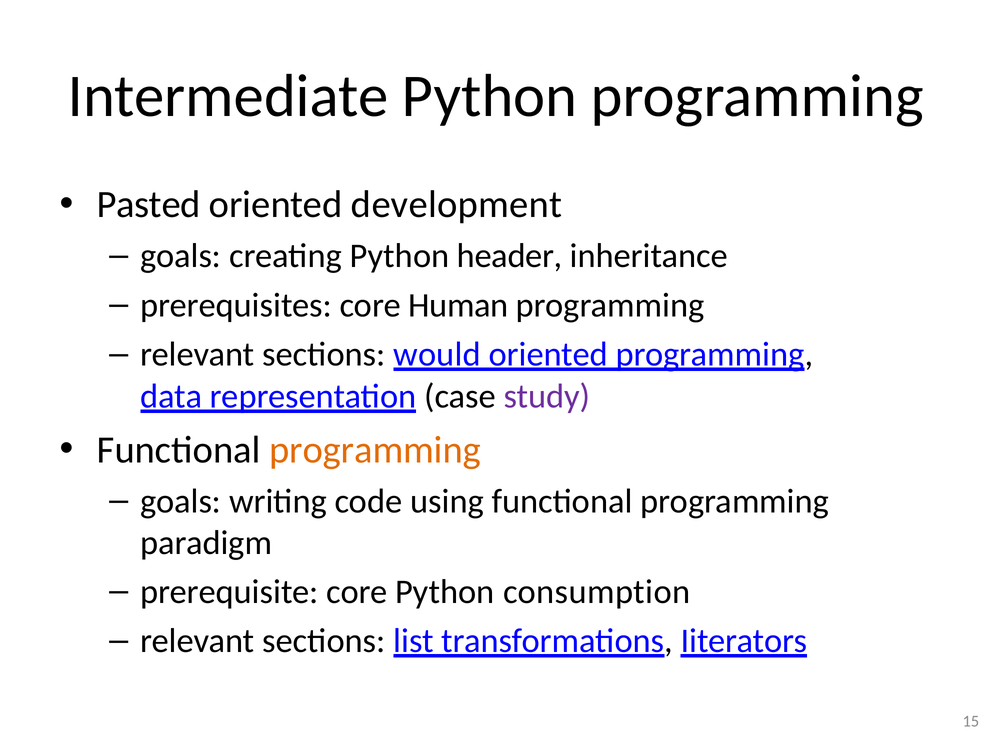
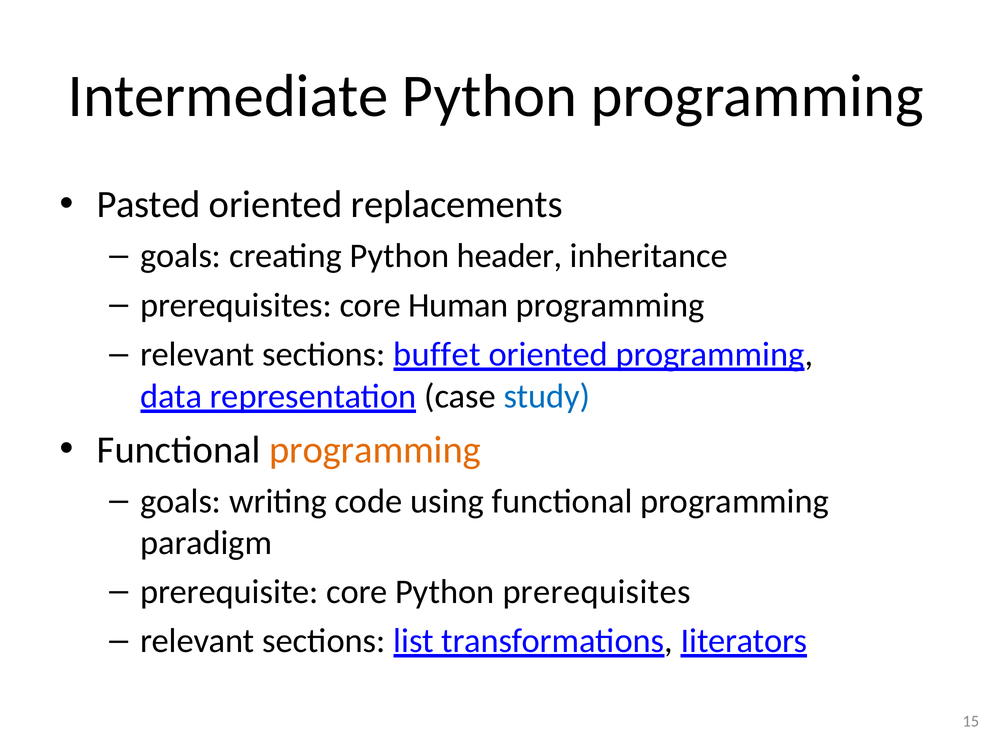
development: development -> replacements
would: would -> buffet
study colour: purple -> blue
Python consumption: consumption -> prerequisites
